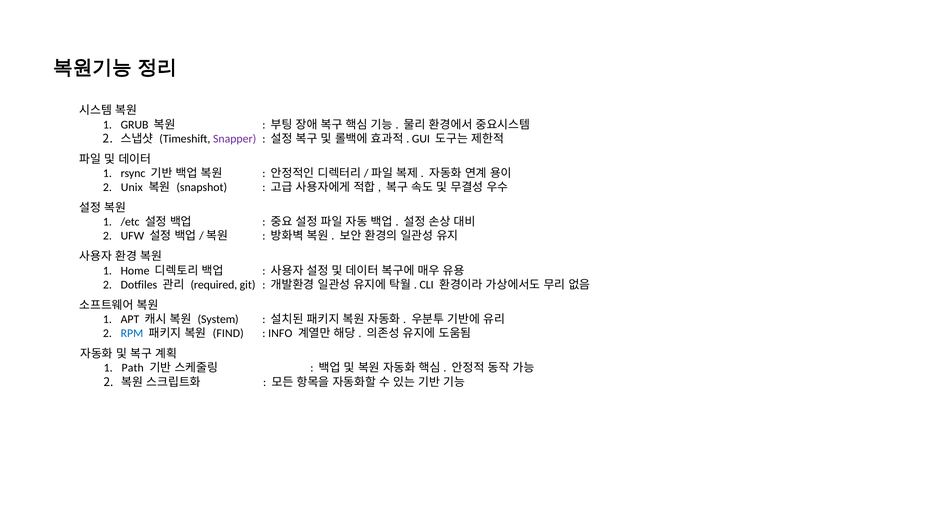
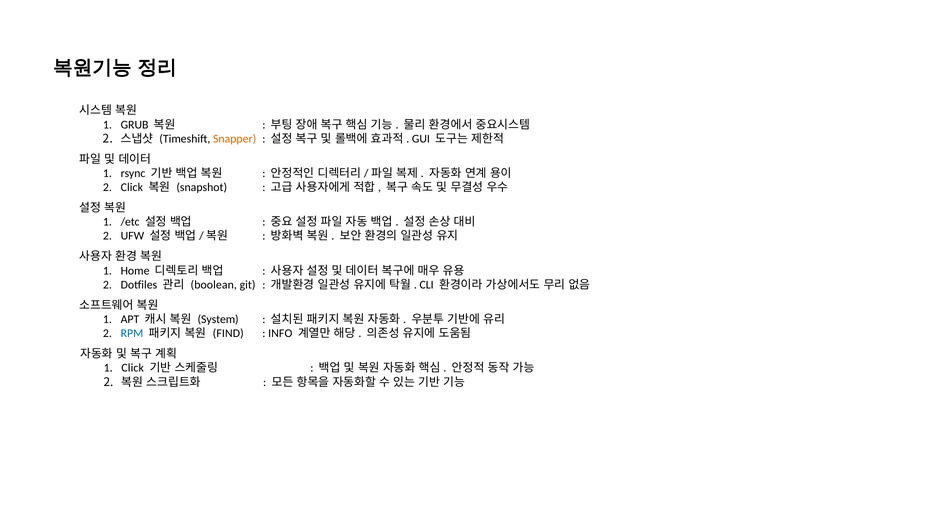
Snapper colour: purple -> orange
Unix at (132, 187): Unix -> Click
required: required -> boolean
Path at (133, 368): Path -> Click
